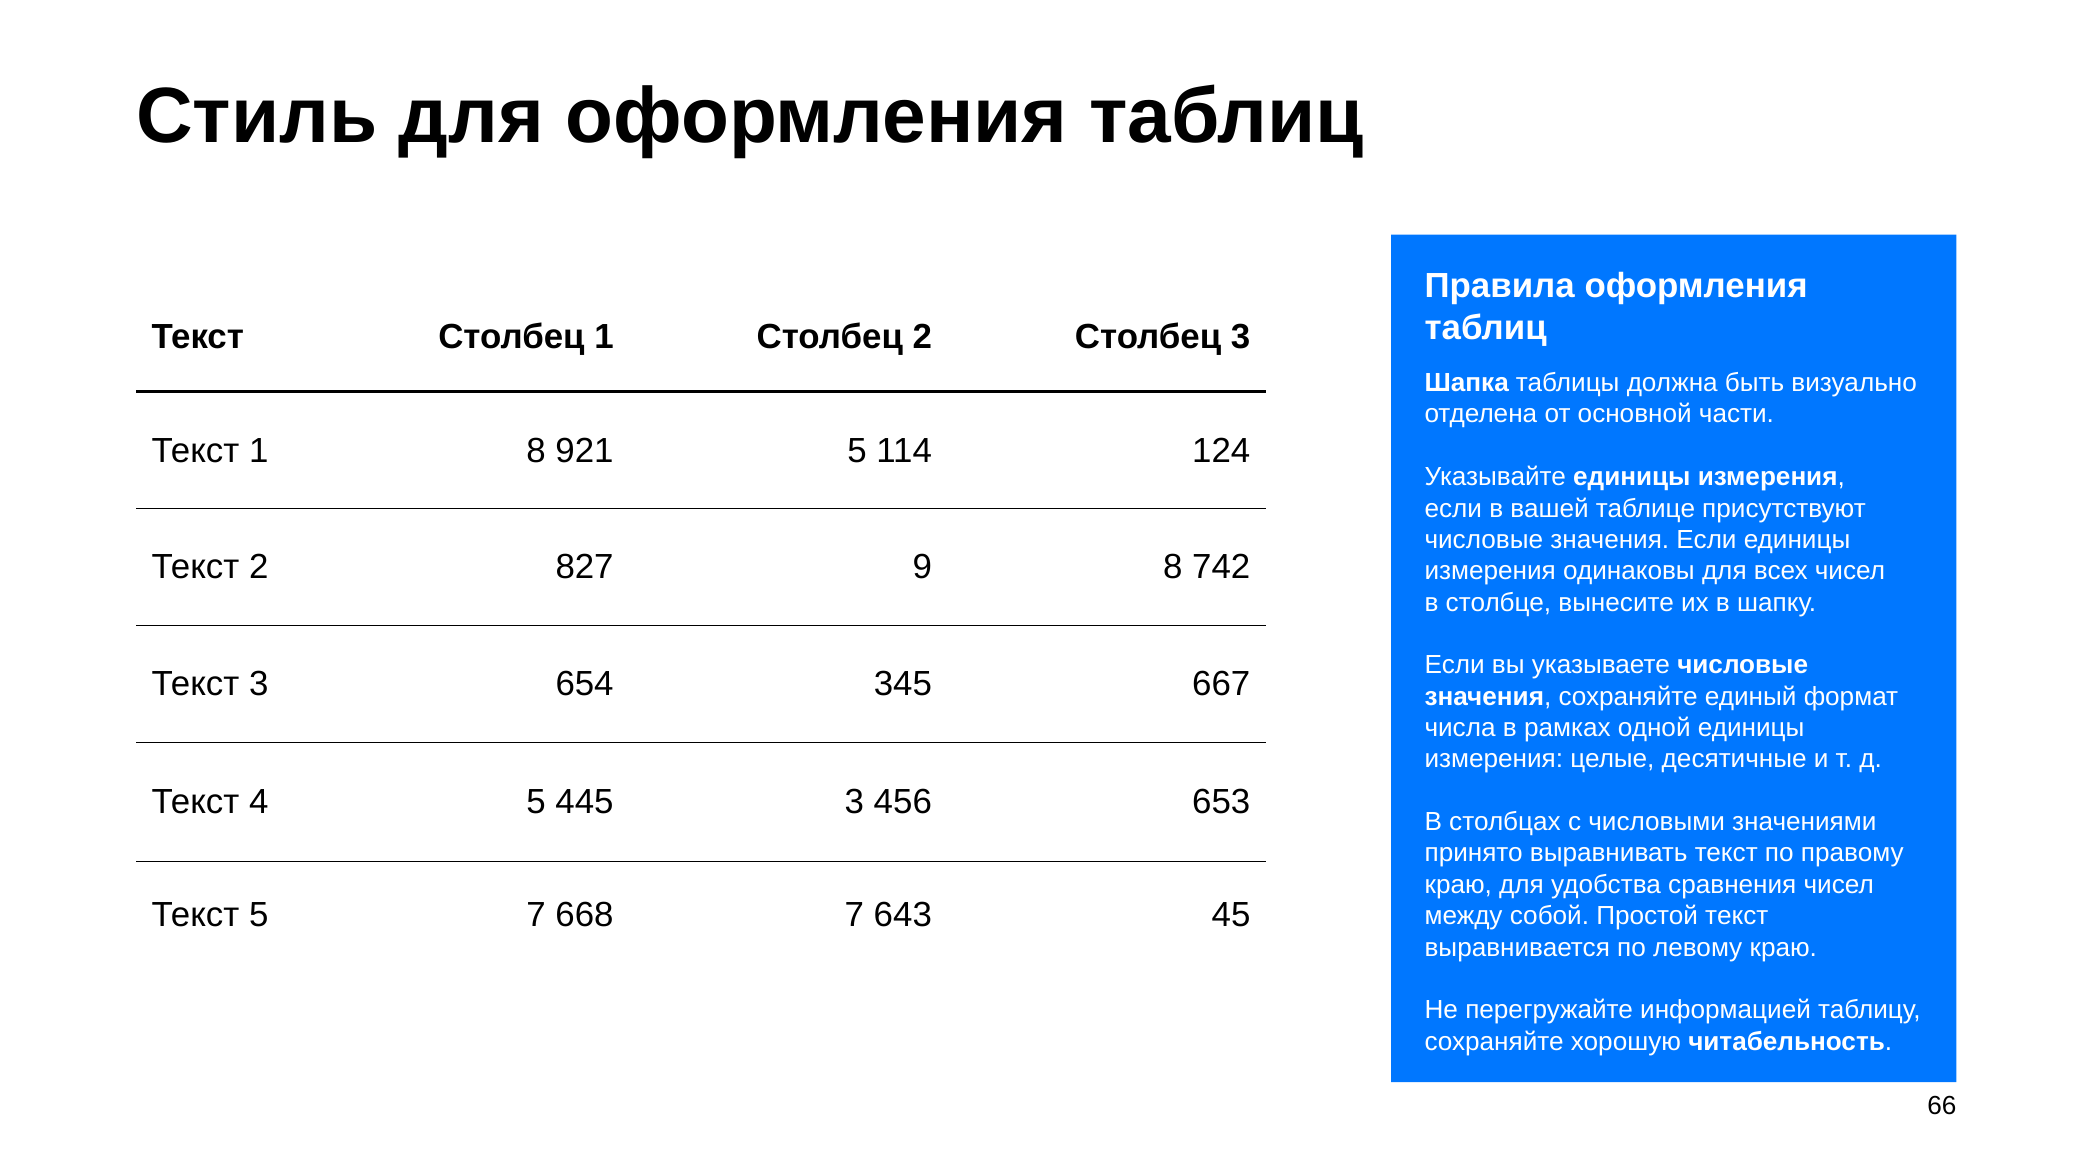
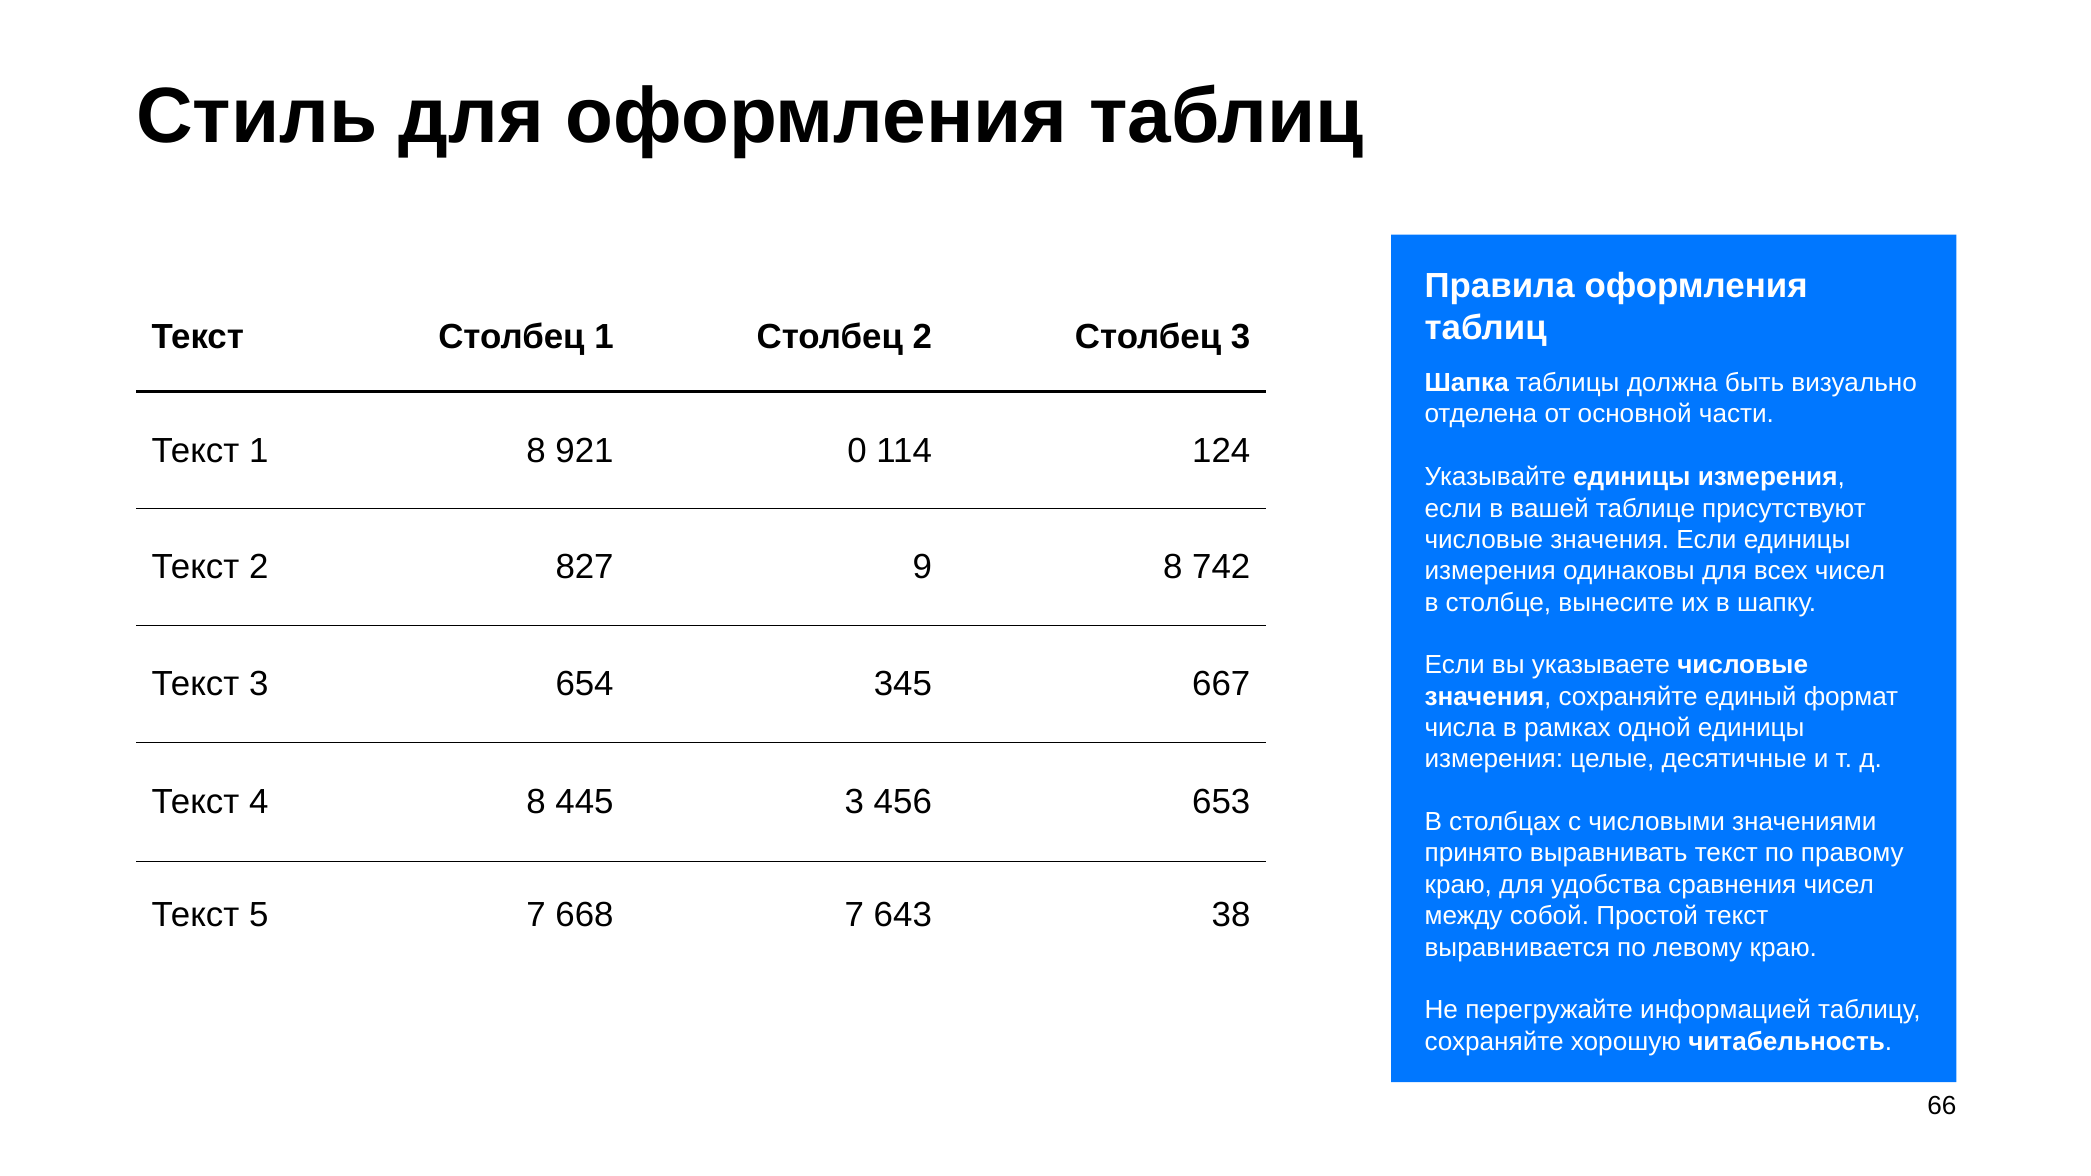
921 5: 5 -> 0
4 5: 5 -> 8
45: 45 -> 38
